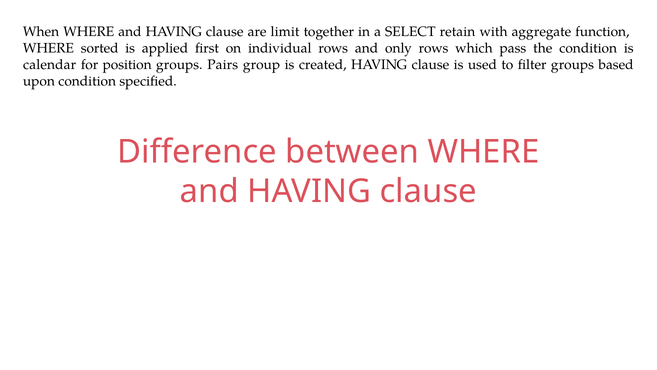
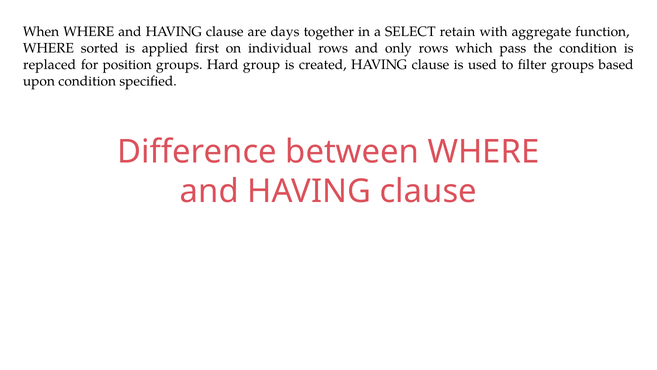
limit: limit -> days
calendar: calendar -> replaced
Pairs: Pairs -> Hard
